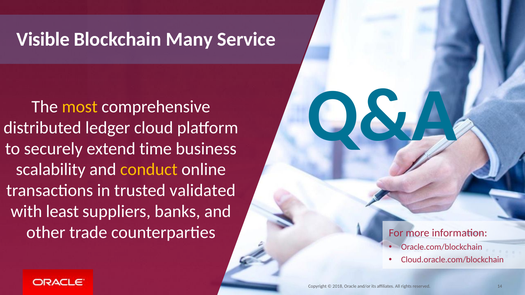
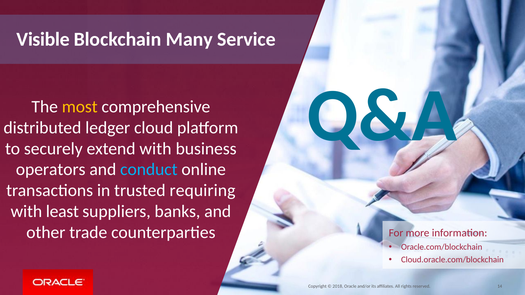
extend time: time -> with
scalability: scalability -> operators
conduct colour: yellow -> light blue
validated: validated -> requiring
